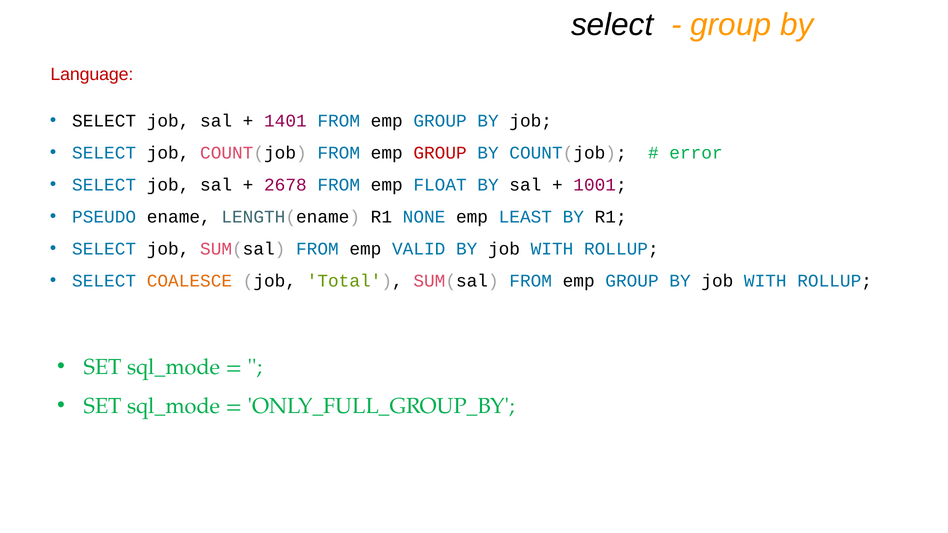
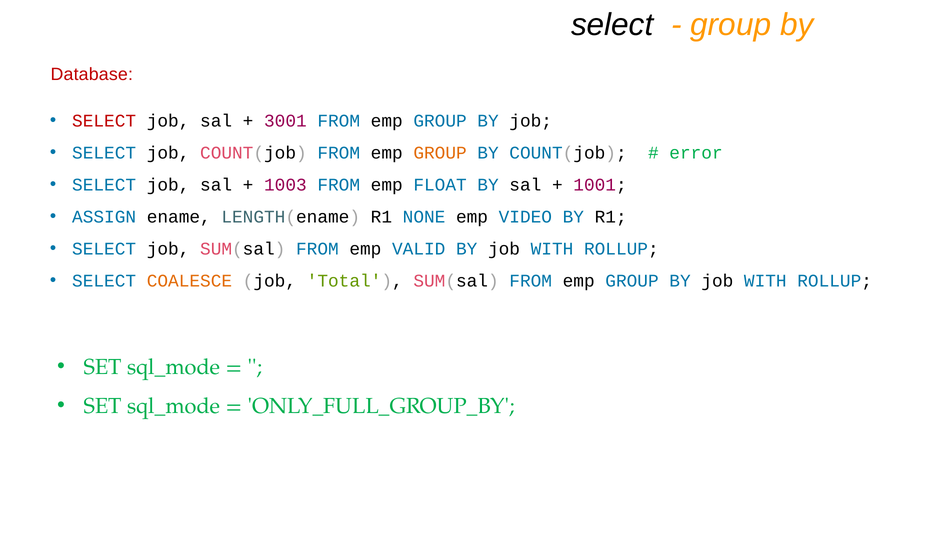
Language: Language -> Database
SELECT at (104, 121) colour: black -> red
1401: 1401 -> 3001
GROUP at (440, 153) colour: red -> orange
2678: 2678 -> 1003
PSEUDO: PSEUDO -> ASSIGN
LEAST: LEAST -> VIDEO
